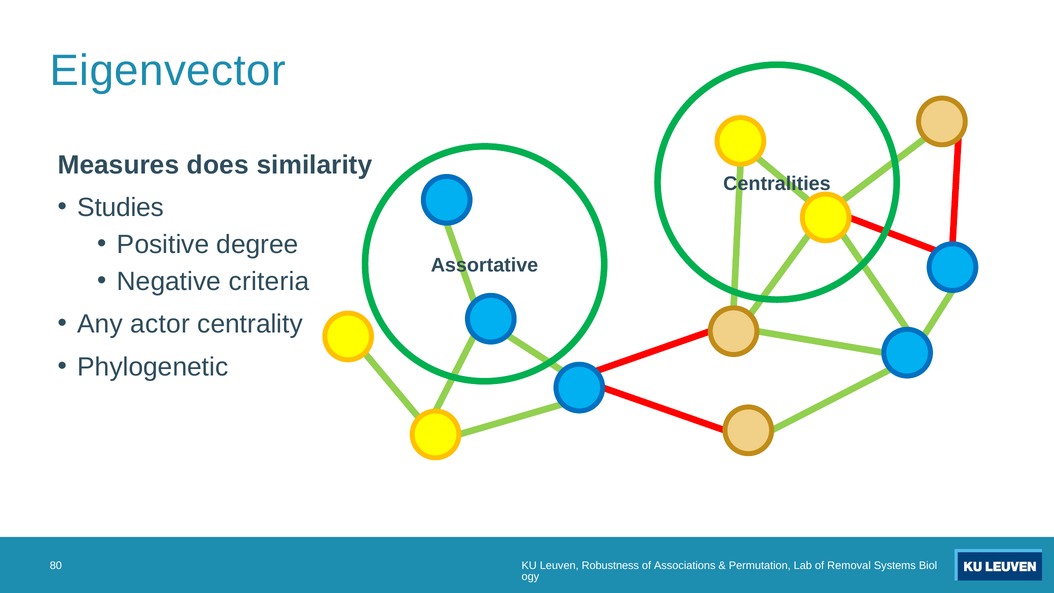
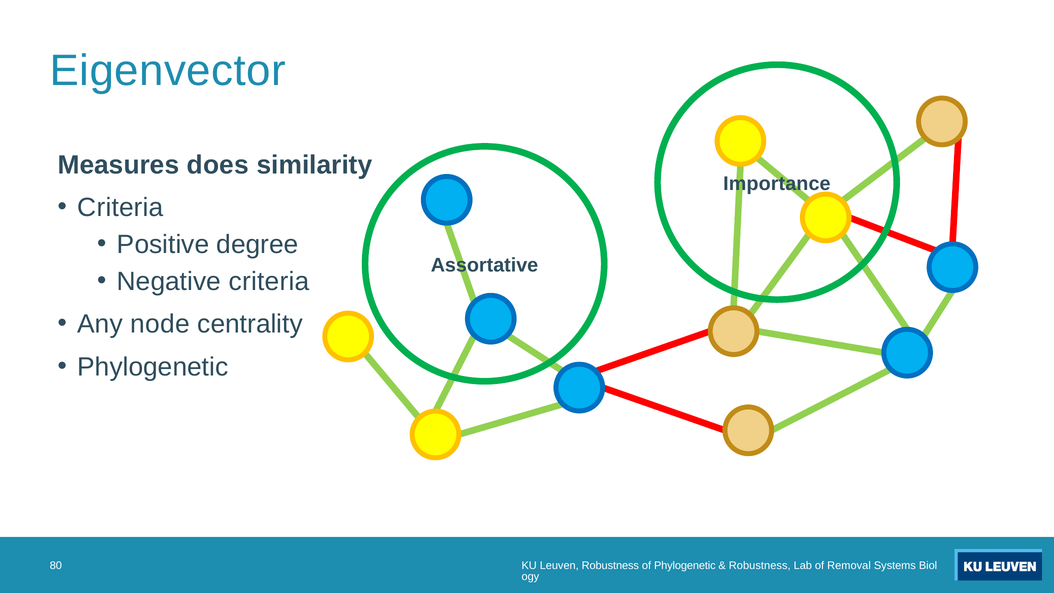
Centralities: Centralities -> Importance
Studies at (121, 207): Studies -> Criteria
actor: actor -> node
of Associations: Associations -> Phylogenetic
Permutation at (760, 566): Permutation -> Robustness
